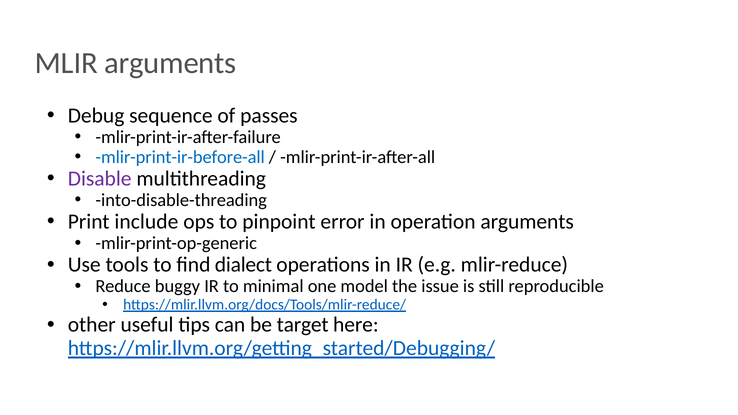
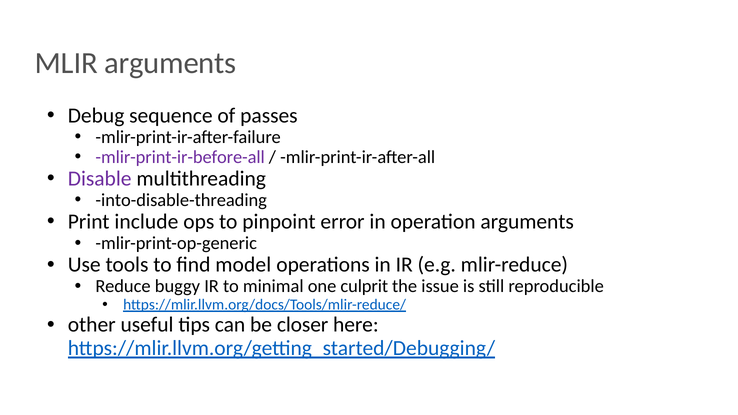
mlir-print-ir-before-all colour: blue -> purple
dialect: dialect -> model
model: model -> culprit
target: target -> closer
